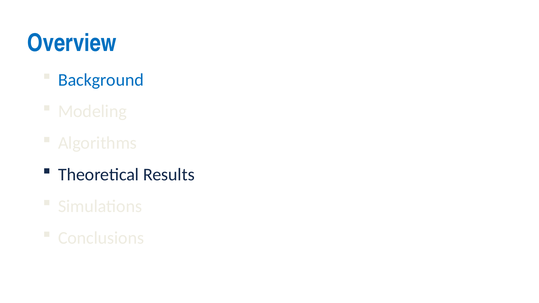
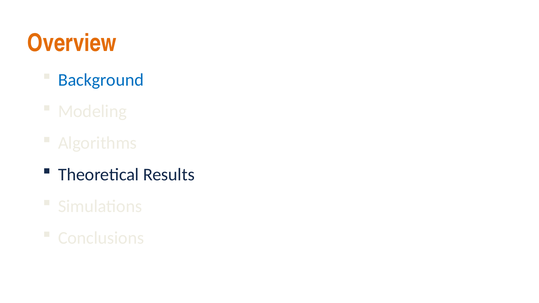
Overview colour: blue -> orange
